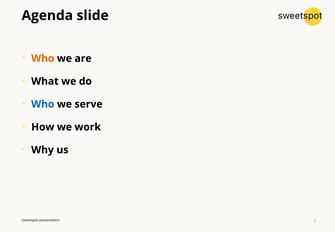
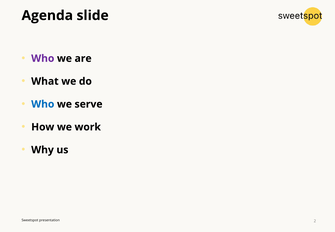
Who at (43, 58) colour: orange -> purple
